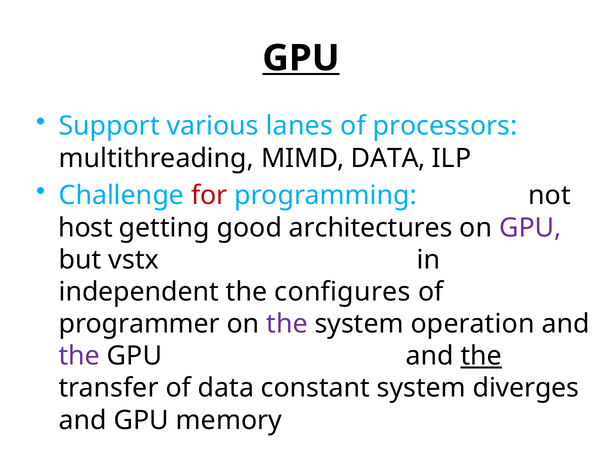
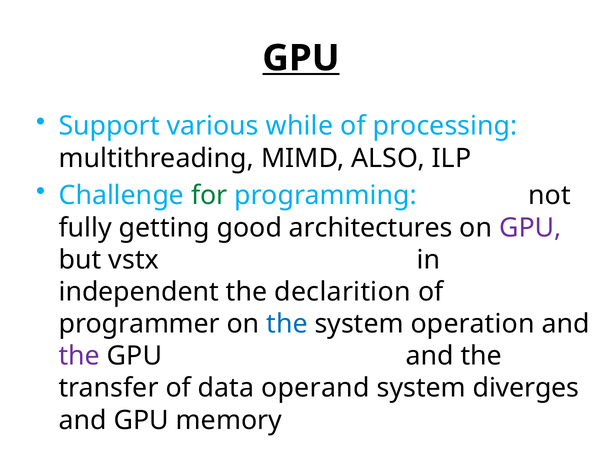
lanes: lanes -> while
processors: processors -> processing
MIMD DATA: DATA -> ALSO
for colour: red -> green
host: host -> fully
configures: configures -> declarition
the at (287, 324) colour: purple -> blue
the at (481, 356) underline: present -> none
constant: constant -> operand
